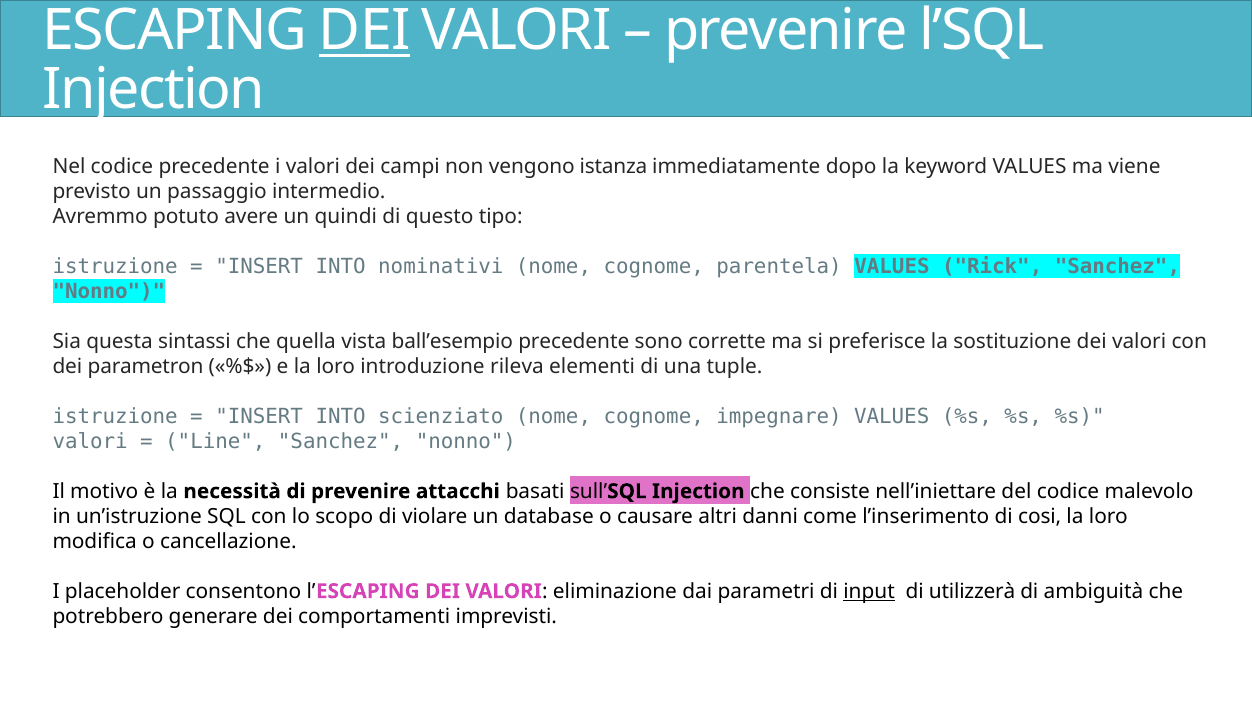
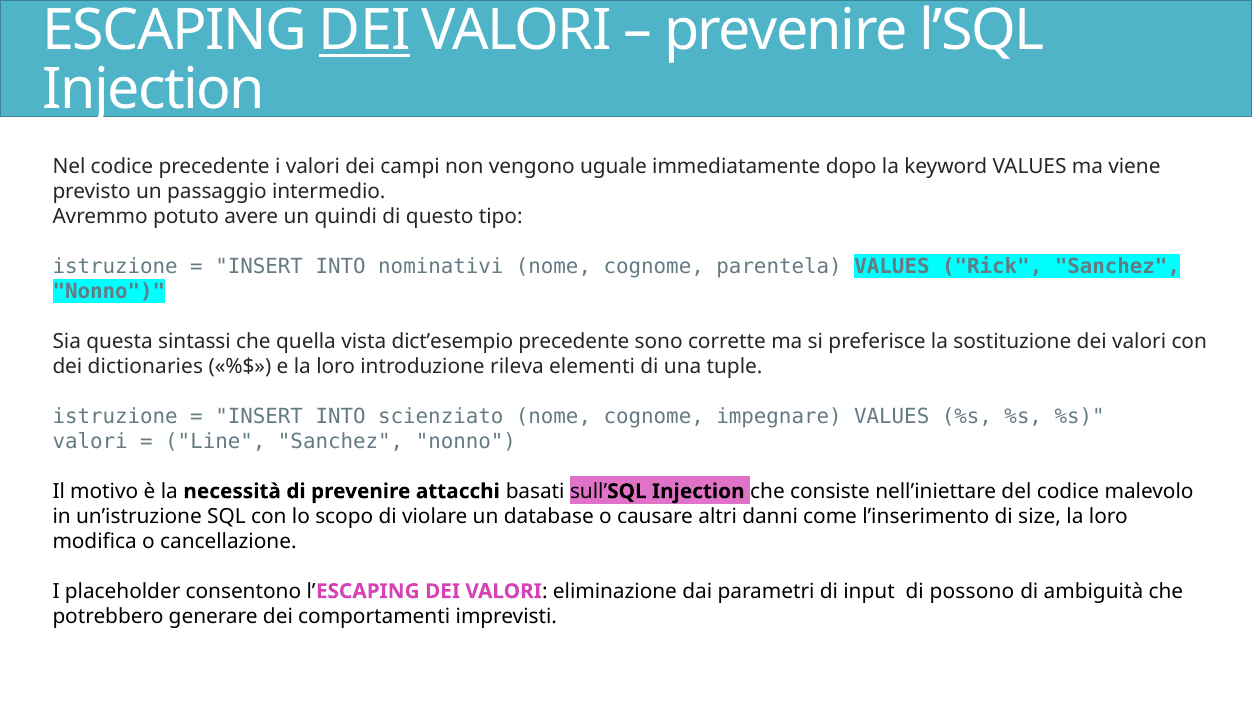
istanza: istanza -> uguale
ball’esempio: ball’esempio -> dict’esempio
parametron: parametron -> dictionaries
cosi: cosi -> size
input underline: present -> none
utilizzerà: utilizzerà -> possono
